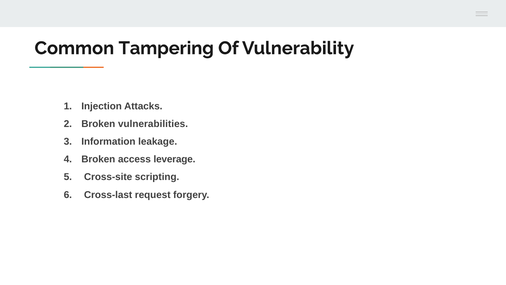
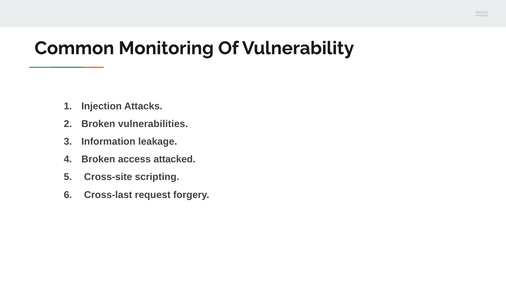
Tampering: Tampering -> Monitoring
leverage: leverage -> attacked
